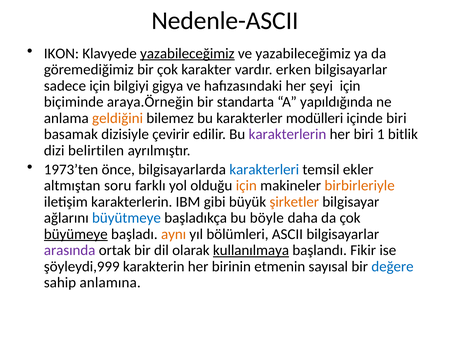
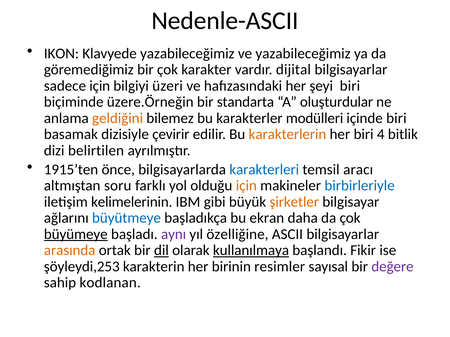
yazabileceğimiz at (187, 53) underline: present -> none
erken: erken -> dijital
gigya: gigya -> üzeri
şeyi için: için -> biri
araya.Örneğin: araya.Örneğin -> üzere.Örneğin
yapıldığında: yapıldığında -> oluşturdular
karakterlerin at (287, 134) colour: purple -> orange
1: 1 -> 4
1973’ten: 1973’ten -> 1915’ten
ekler: ekler -> aracı
birbirleriyle colour: orange -> blue
iletişim karakterlerin: karakterlerin -> kelimelerinin
böyle: böyle -> ekran
aynı colour: orange -> purple
bölümleri: bölümleri -> özelliğine
arasında colour: purple -> orange
dil underline: none -> present
şöyleydi,999: şöyleydi,999 -> şöyleydi,253
etmenin: etmenin -> resimler
değere colour: blue -> purple
anlamına: anlamına -> kodlanan
